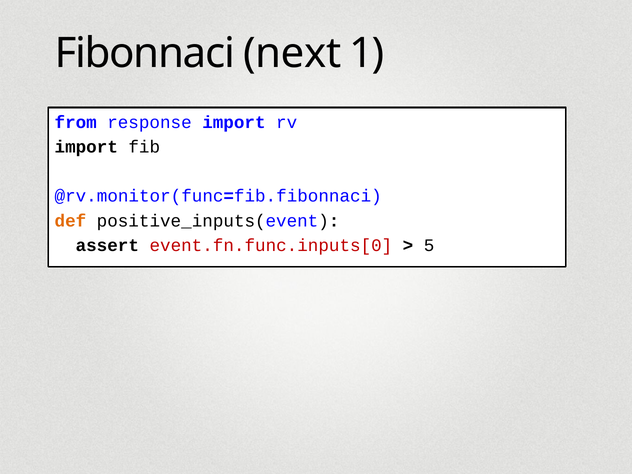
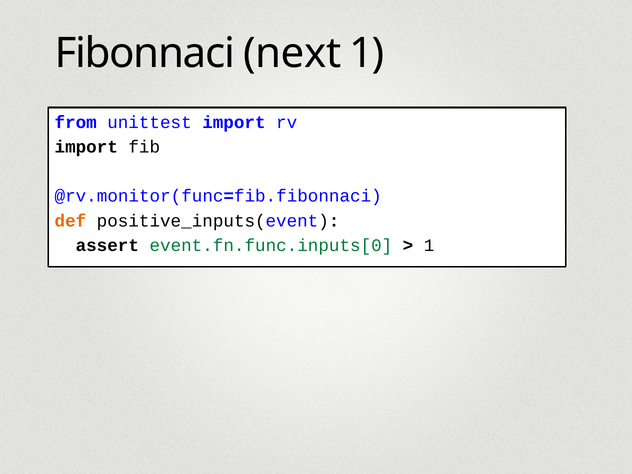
response: response -> unittest
event.fn.func.inputs[0 colour: red -> green
5 at (429, 245): 5 -> 1
